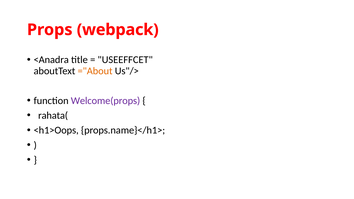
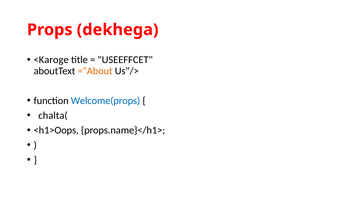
webpack: webpack -> dekhega
<Anadra: <Anadra -> <Karoge
Welcome(props colour: purple -> blue
rahata(: rahata( -> chalta(
